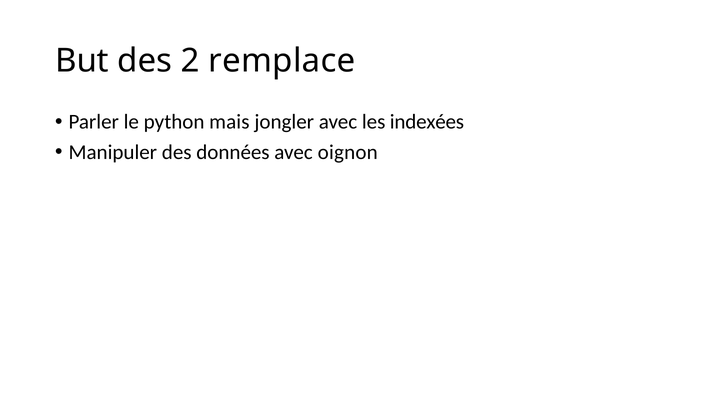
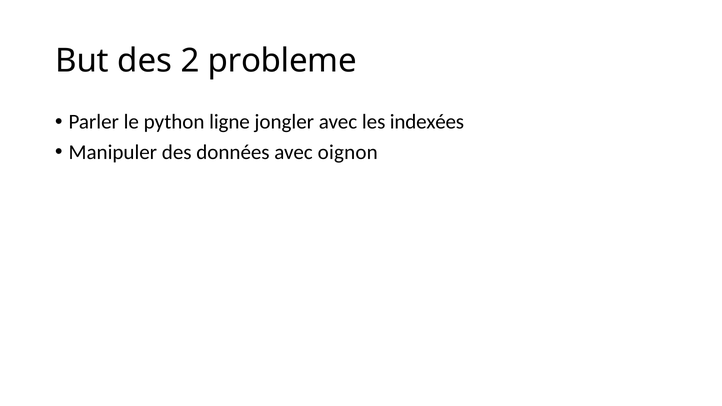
remplace: remplace -> probleme
mais: mais -> ligne
